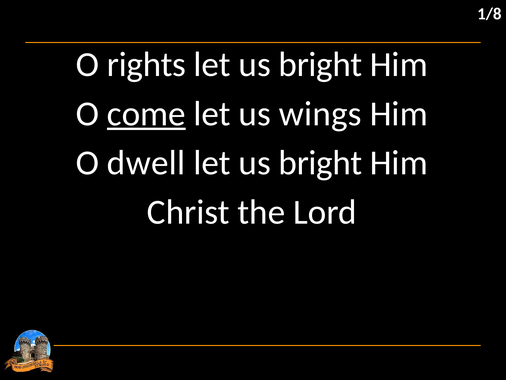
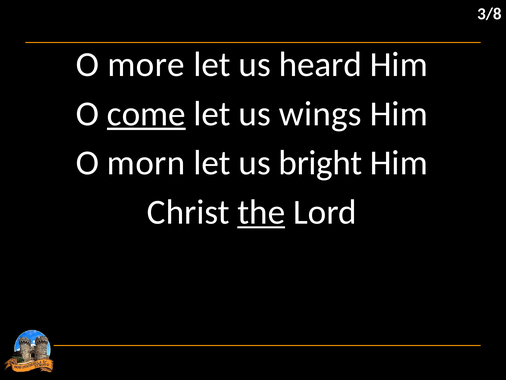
1/8: 1/8 -> 3/8
rights: rights -> more
bright at (320, 64): bright -> heard
dwell: dwell -> morn
the underline: none -> present
